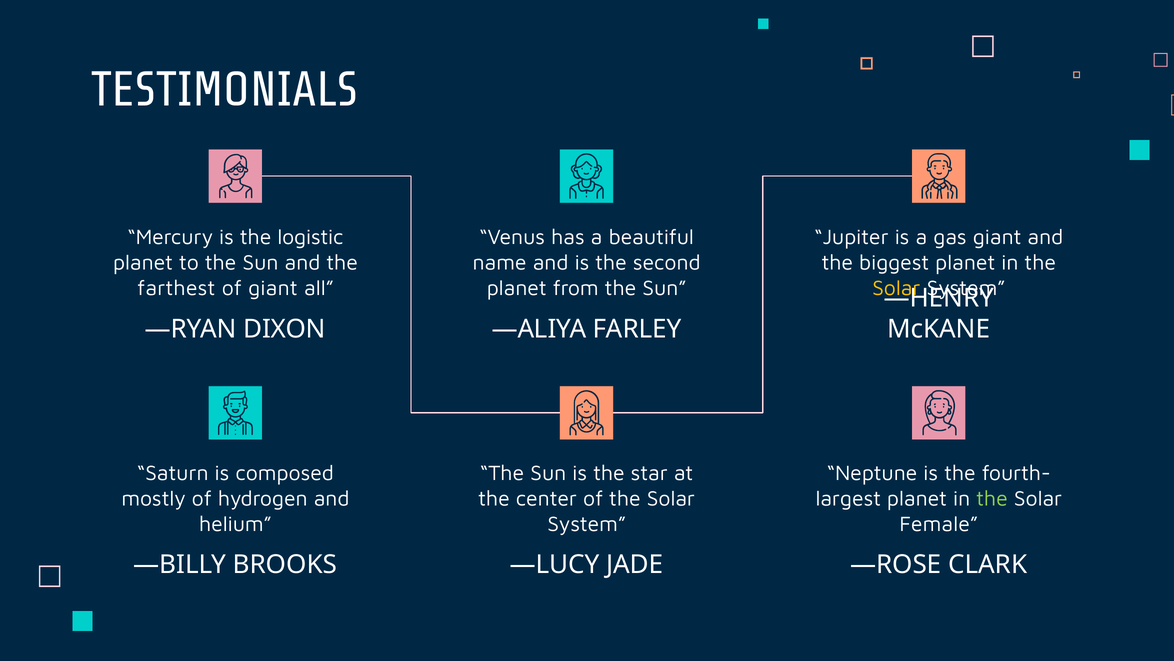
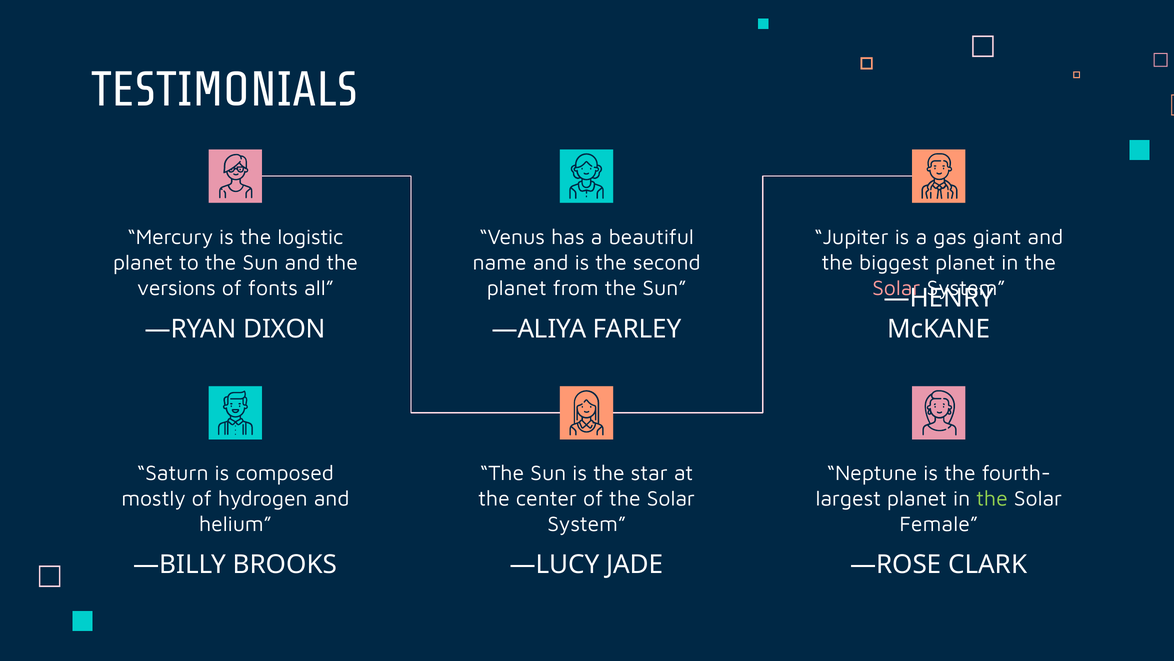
farthest: farthest -> versions
of giant: giant -> fonts
Solar at (896, 288) colour: yellow -> pink
